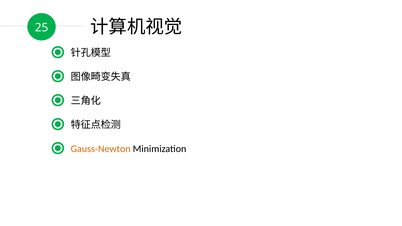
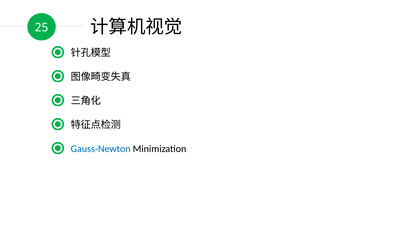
Gauss-Newton colour: orange -> blue
